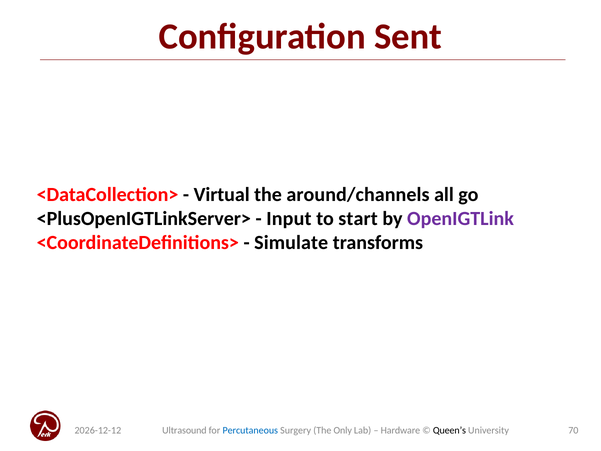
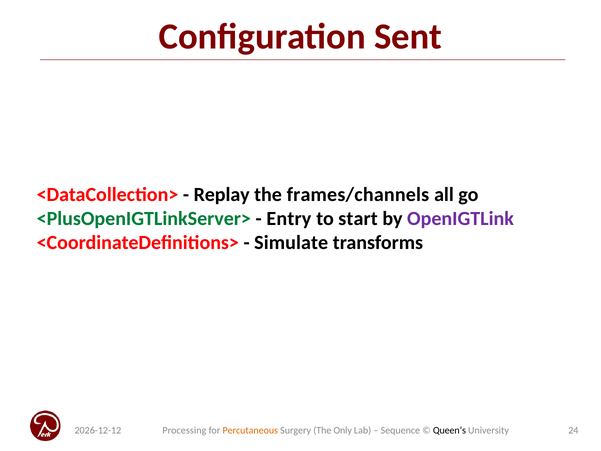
Virtual: Virtual -> Replay
around/channels: around/channels -> frames/channels
<PlusOpenIGTLinkServer> colour: black -> green
Input: Input -> Entry
Ultrasound: Ultrasound -> Processing
Percutaneous colour: blue -> orange
Hardware: Hardware -> Sequence
70: 70 -> 24
